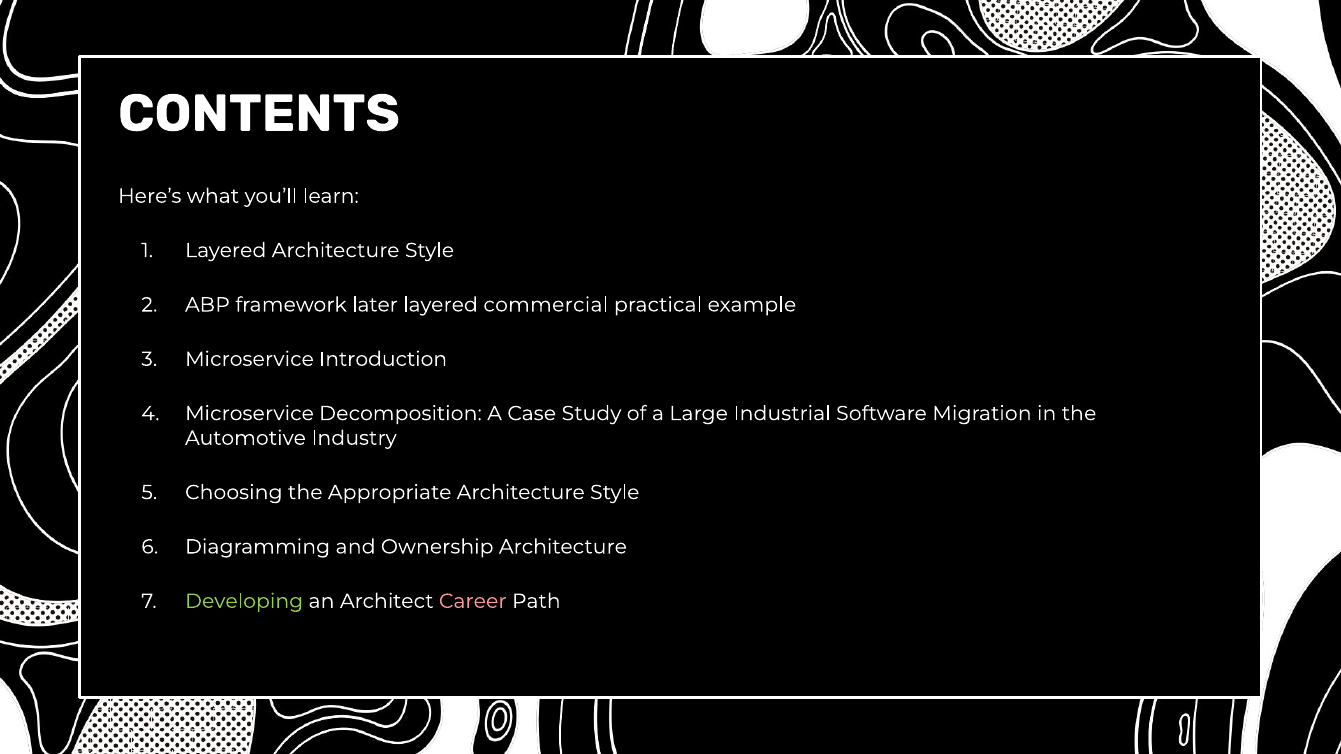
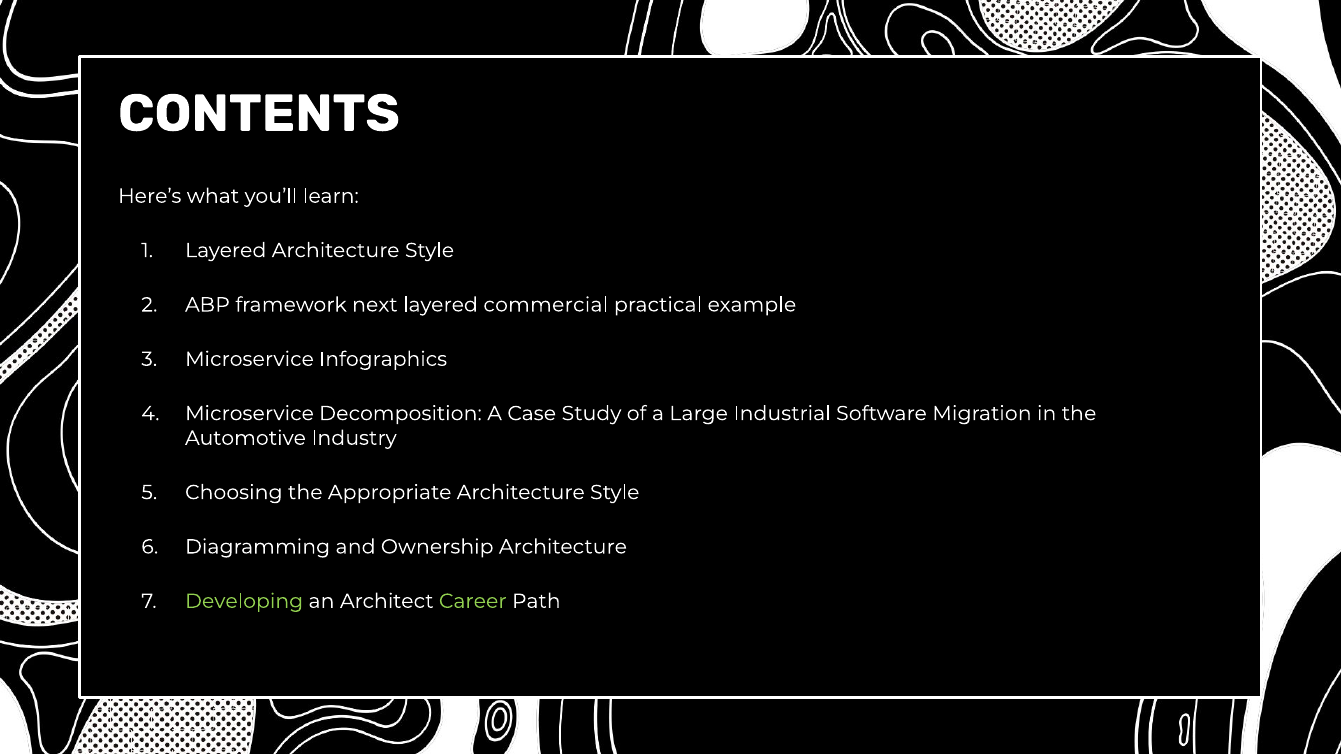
later: later -> next
Introduction: Introduction -> Infographics
Career colour: pink -> light green
